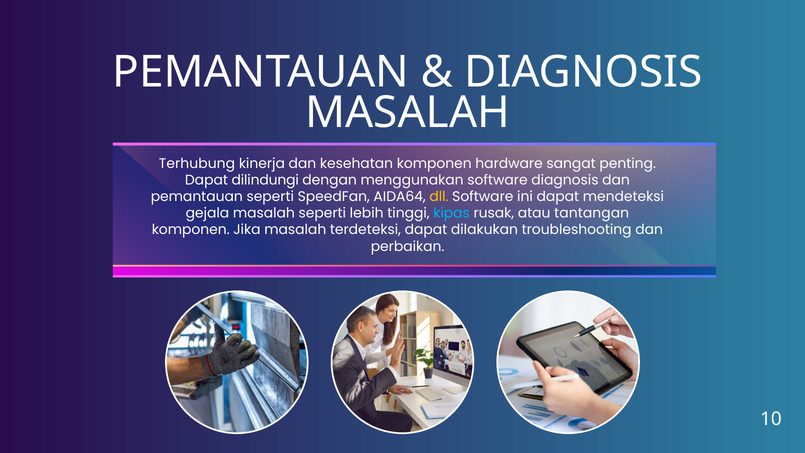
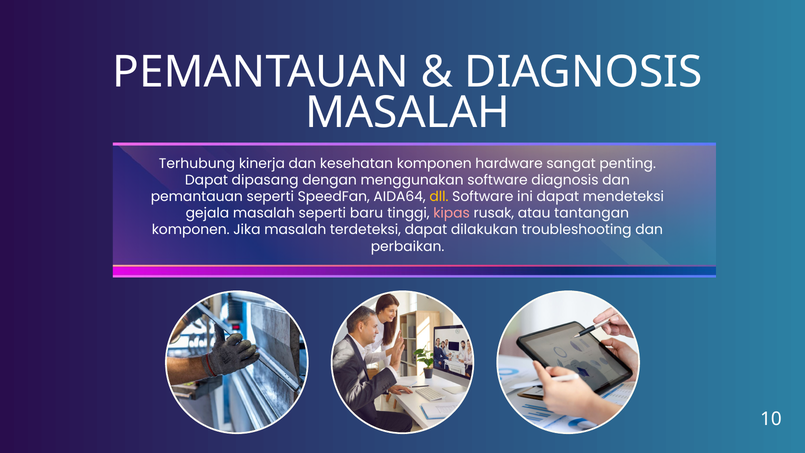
dilindungi: dilindungi -> dipasang
lebih: lebih -> baru
kipas colour: light blue -> pink
